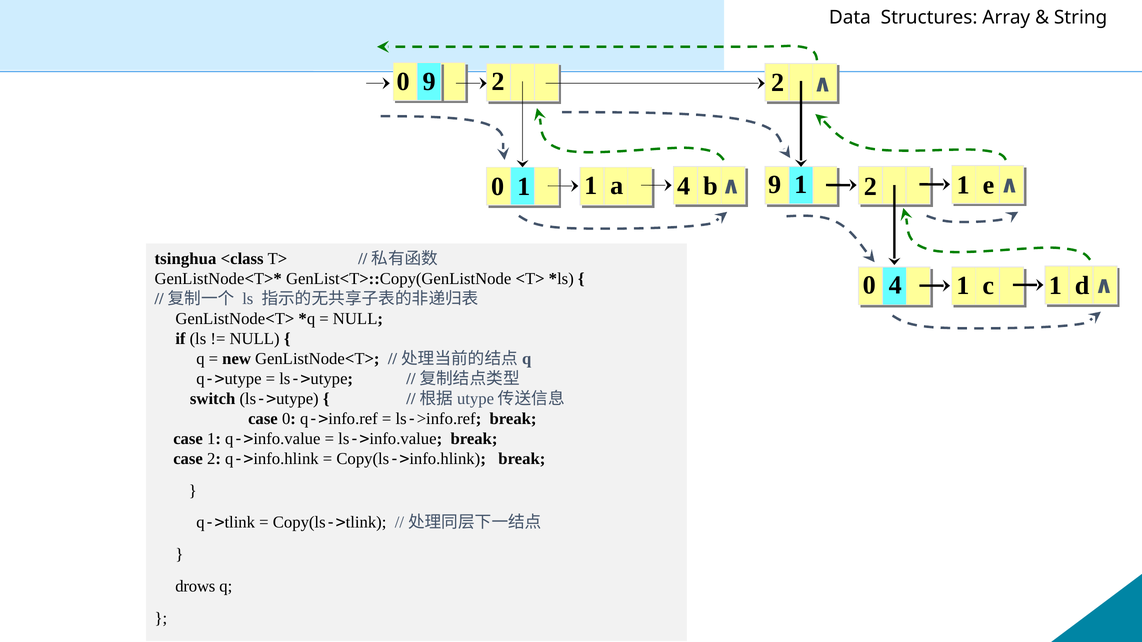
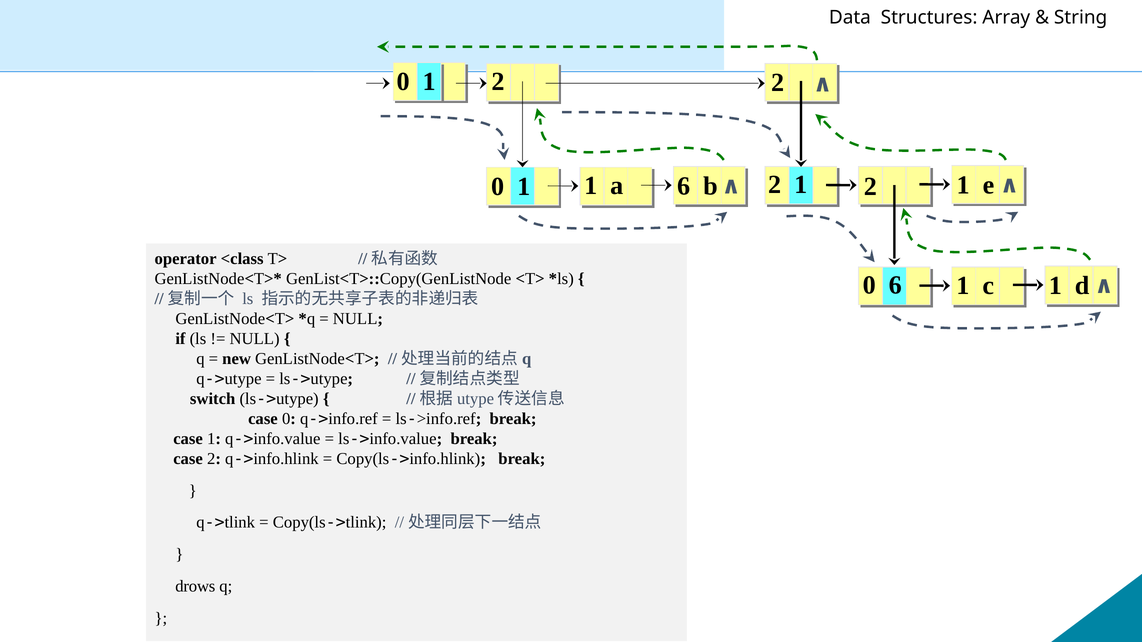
9 at (429, 82): 9 -> 1
a 4: 4 -> 6
9 at (775, 185): 9 -> 2
tsinghua: tsinghua -> operator
0 4: 4 -> 6
